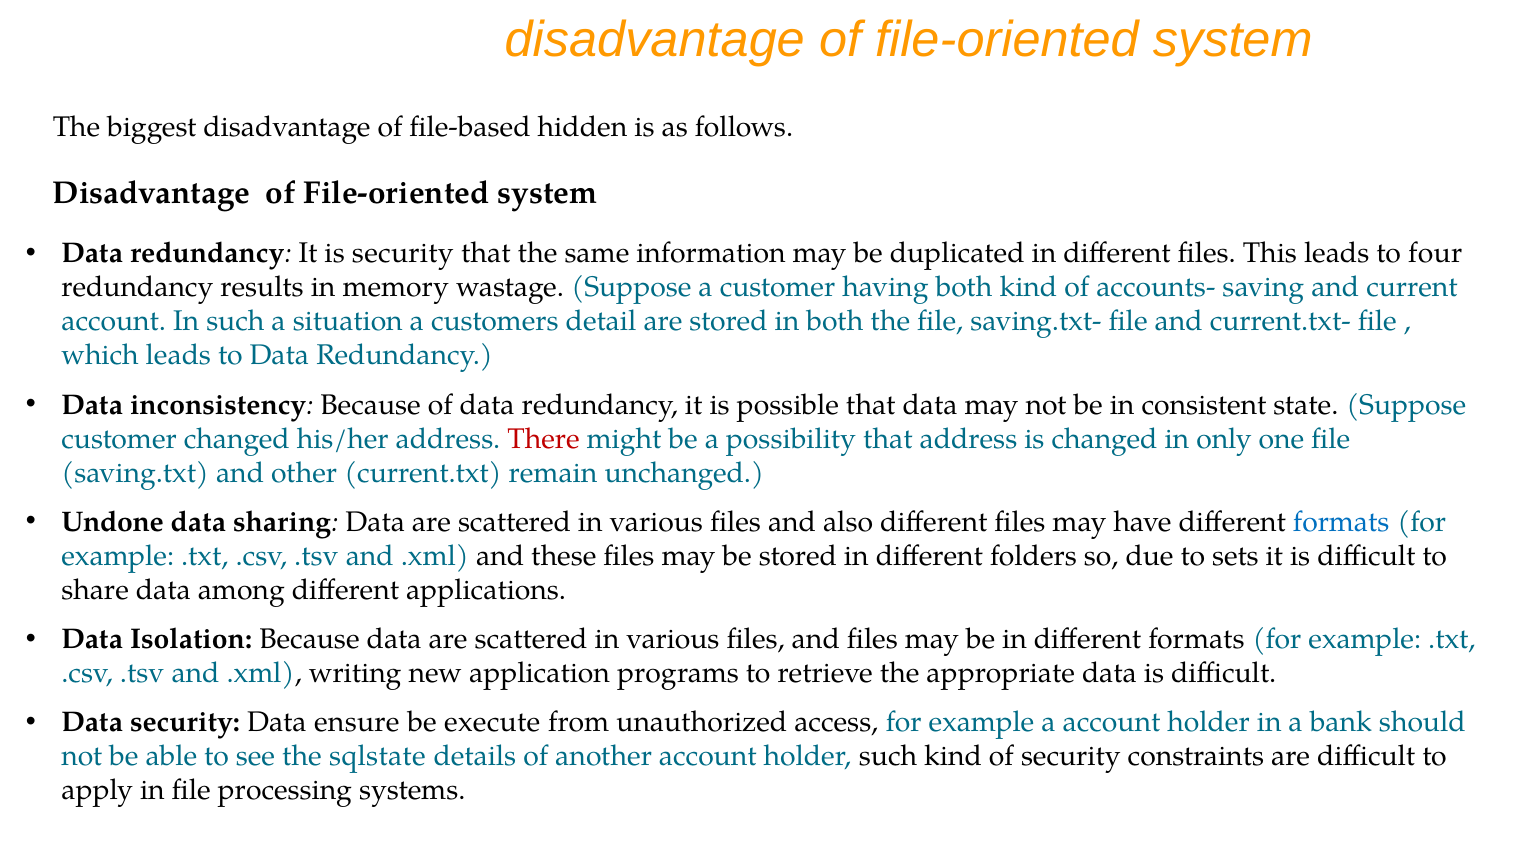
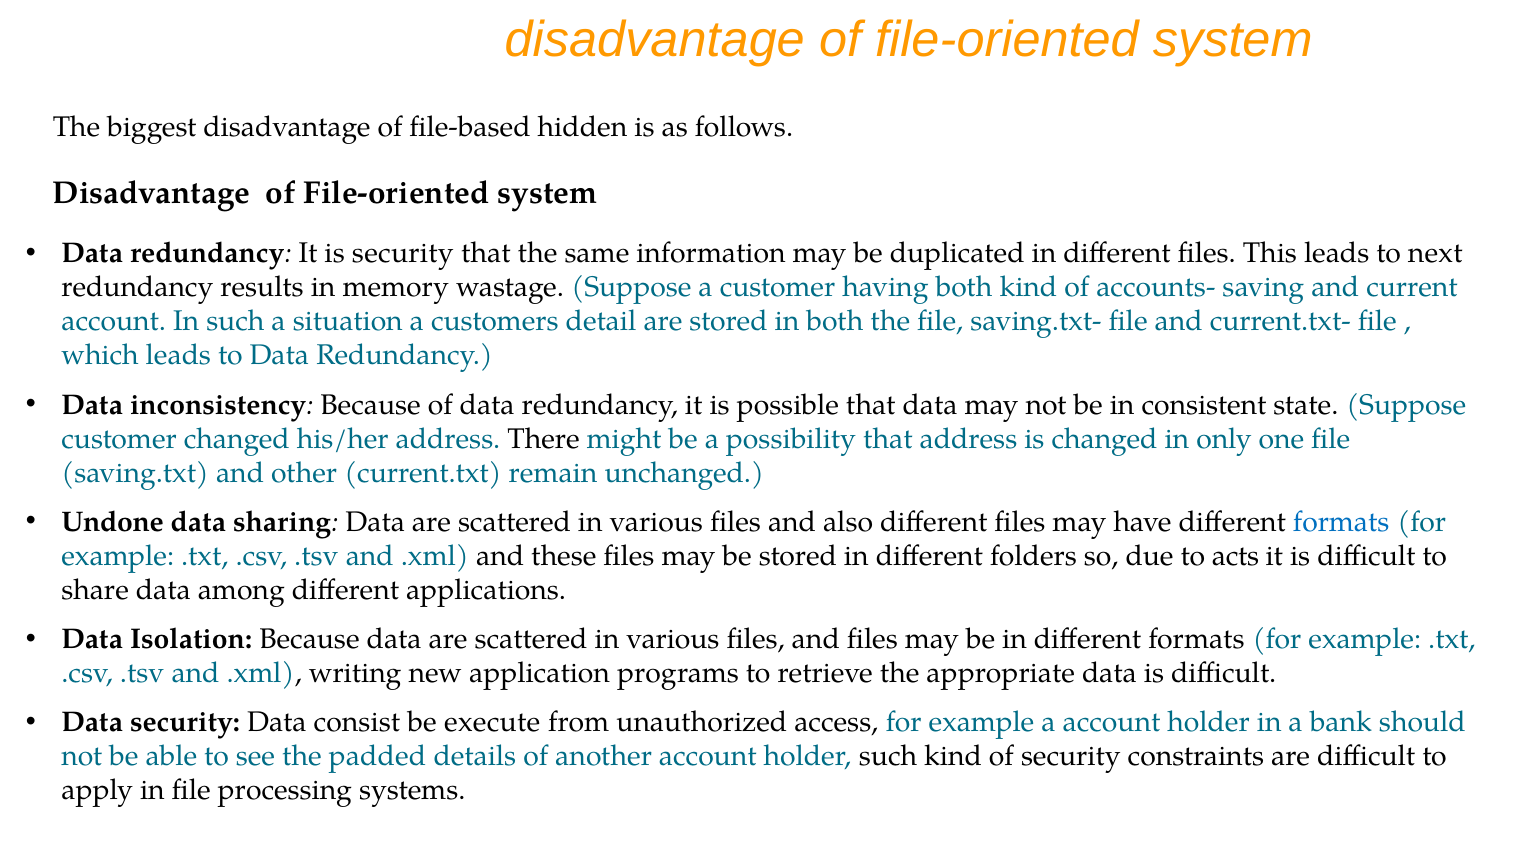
four: four -> next
There colour: red -> black
sets: sets -> acts
ensure: ensure -> consist
sqlstate: sqlstate -> padded
